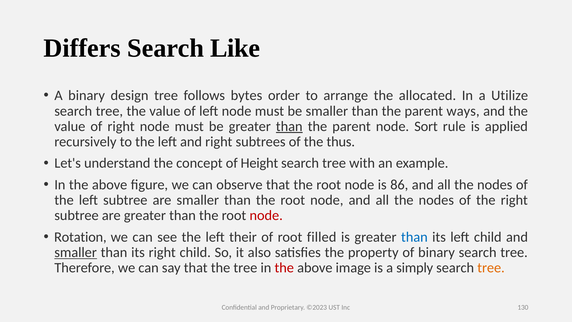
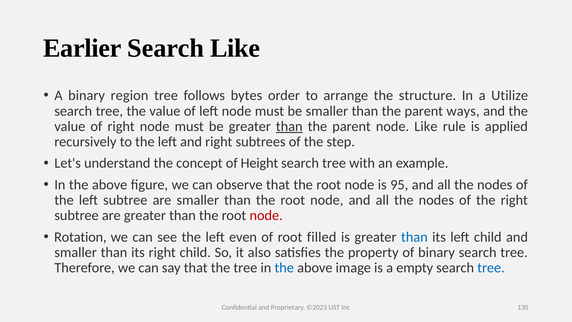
Differs: Differs -> Earlier
design: design -> region
allocated: allocated -> structure
node Sort: Sort -> Like
thus: thus -> step
86: 86 -> 95
their: their -> even
smaller at (76, 252) underline: present -> none
the at (284, 268) colour: red -> blue
simply: simply -> empty
tree at (491, 268) colour: orange -> blue
